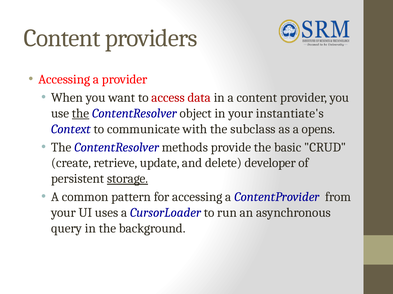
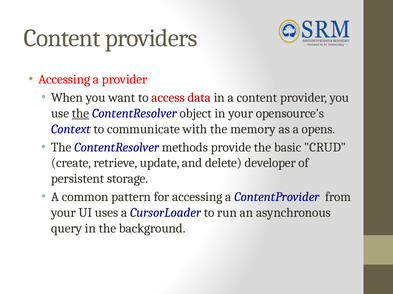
instantiate's: instantiate's -> opensource's
subclass: subclass -> memory
storage underline: present -> none
